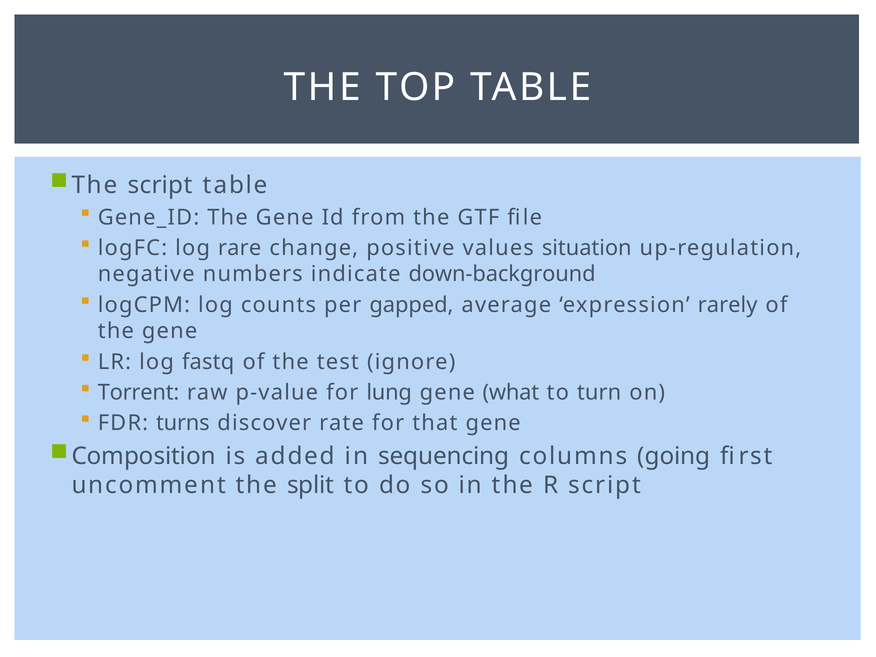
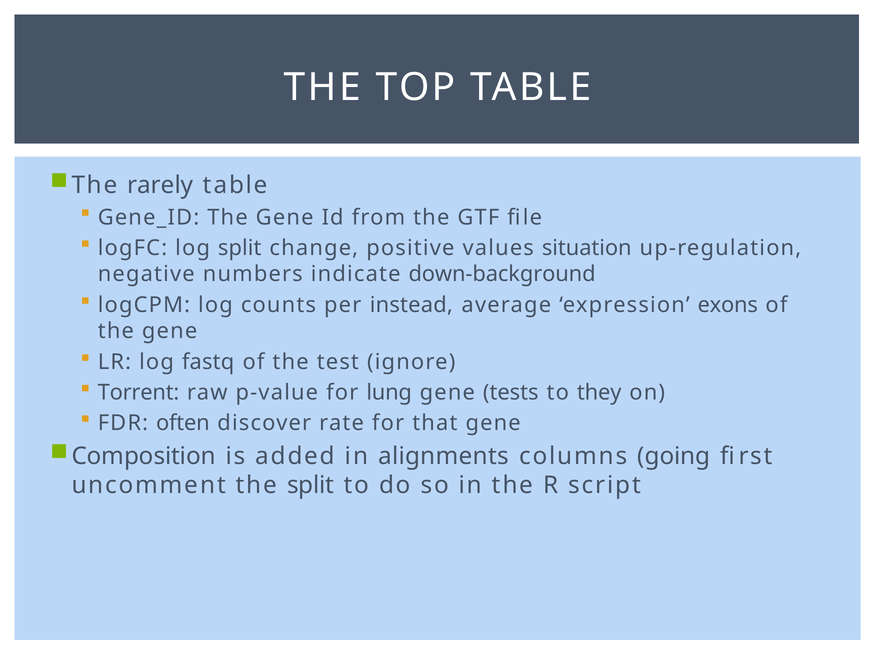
The script: script -> rarely
log rare: rare -> split
gapped: gapped -> instead
rarely: rarely -> exons
what: what -> tests
turn: turn -> they
turns: turns -> often
sequencing: sequencing -> alignments
